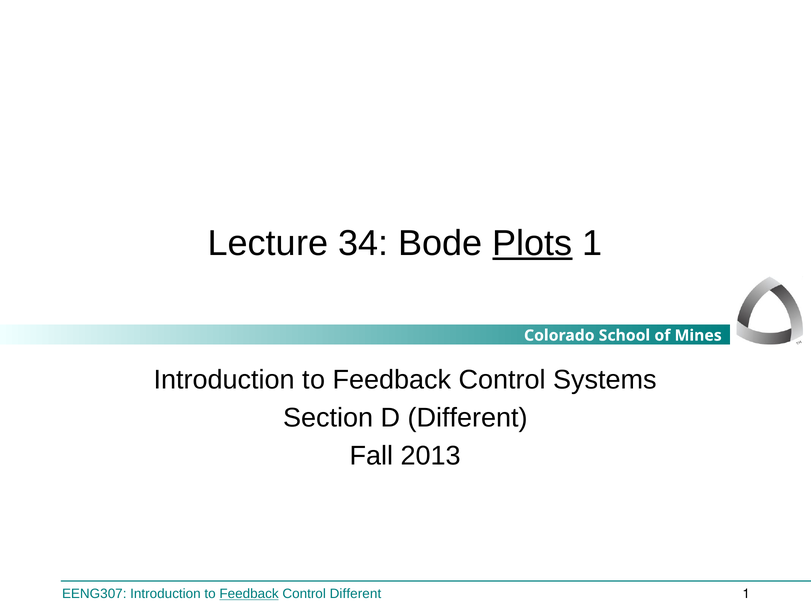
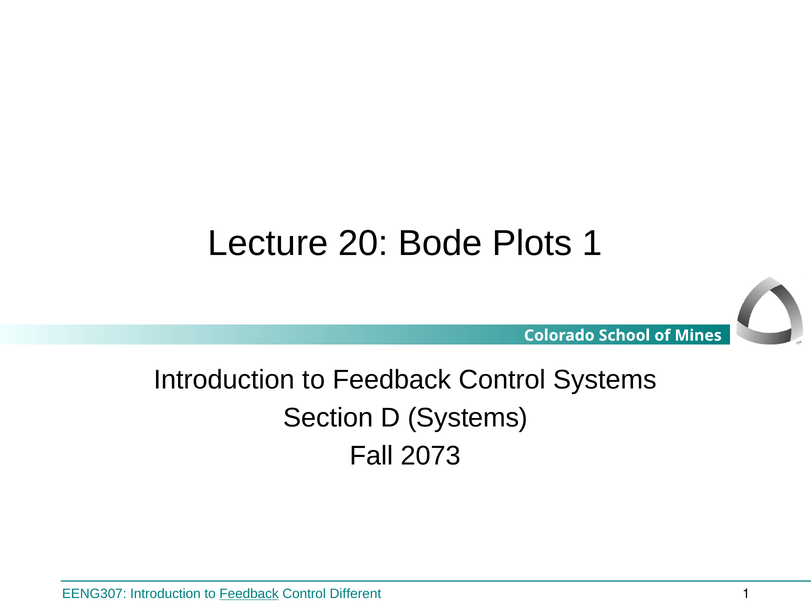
34: 34 -> 20
Plots underline: present -> none
D Different: Different -> Systems
2013: 2013 -> 2073
